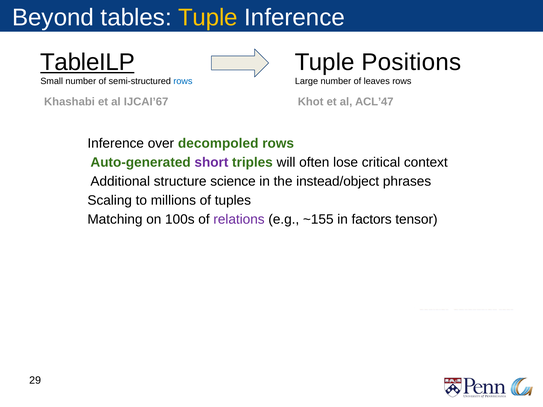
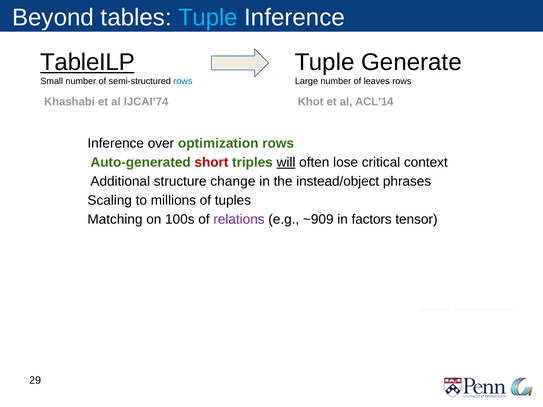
Tuple at (208, 18) colour: yellow -> light blue
Positions: Positions -> Generate
IJCAI’67: IJCAI’67 -> IJCAI’74
ACL’47: ACL’47 -> ACL’14
decompoled: decompoled -> optimization
short colour: purple -> red
will underline: none -> present
science: science -> change
~155: ~155 -> ~909
